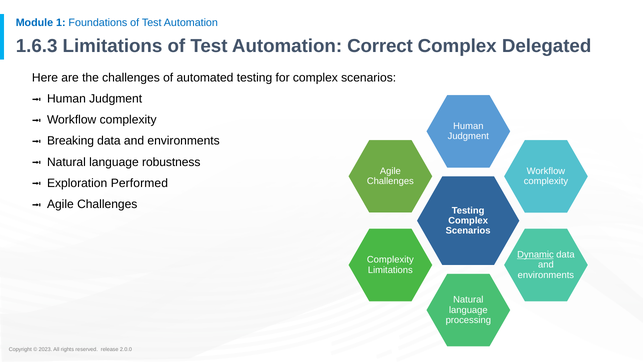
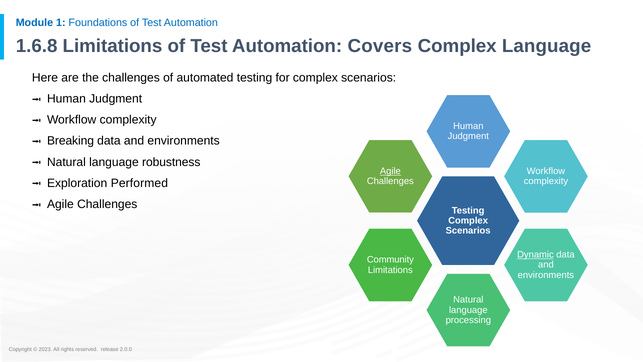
1.6.3: 1.6.3 -> 1.6.8
Correct: Correct -> Covers
Complex Delegated: Delegated -> Language
Agile at (390, 171) underline: none -> present
Complexity at (390, 260): Complexity -> Community
